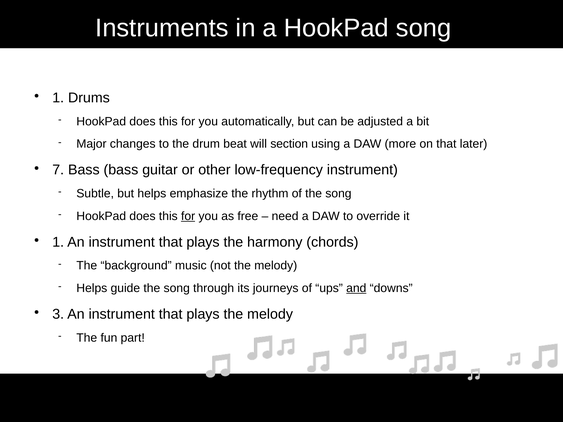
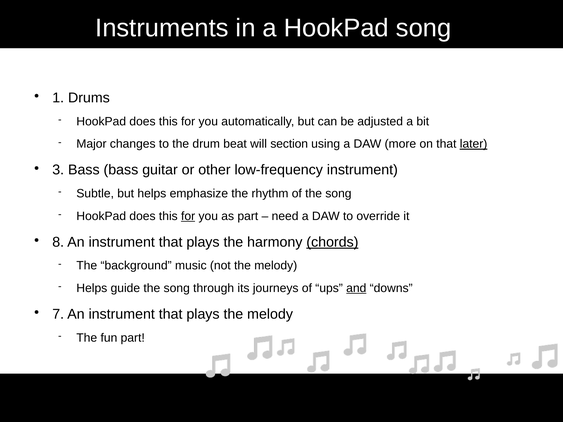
later underline: none -> present
7: 7 -> 3
as free: free -> part
1 at (58, 242): 1 -> 8
chords underline: none -> present
3: 3 -> 7
